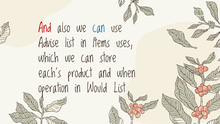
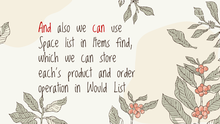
can at (99, 28) colour: blue -> red
Advise: Advise -> Space
uses: uses -> find
when: when -> order
